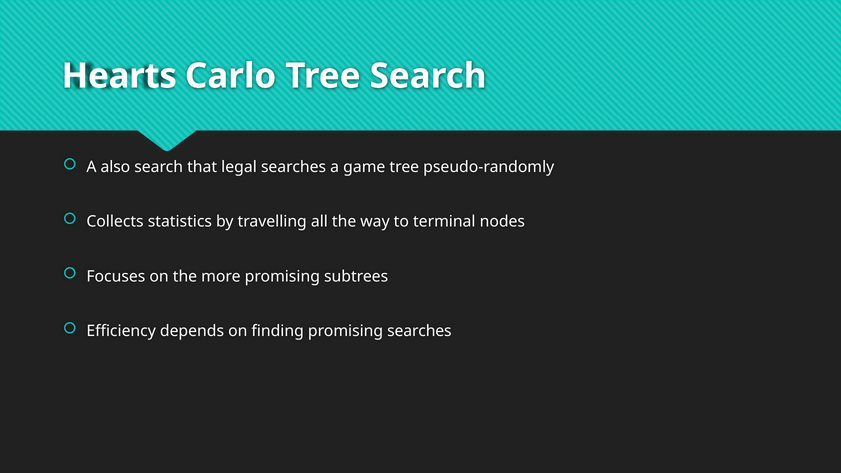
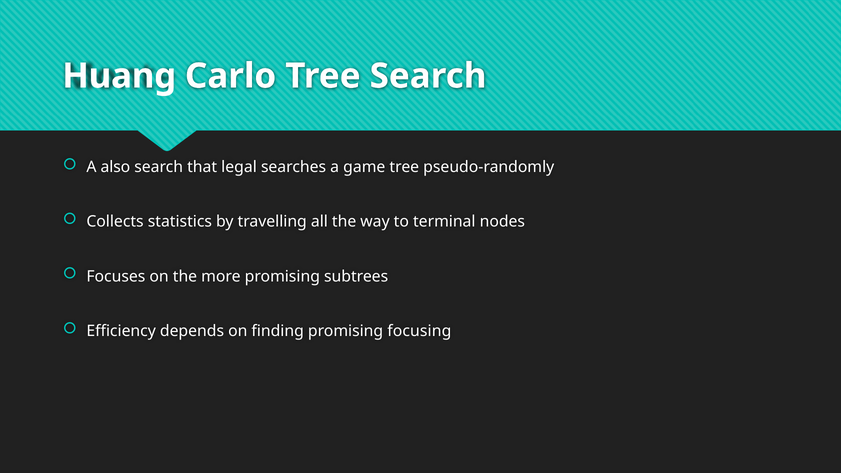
Hearts: Hearts -> Huang
promising searches: searches -> focusing
